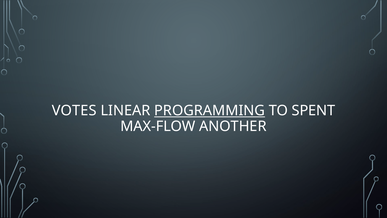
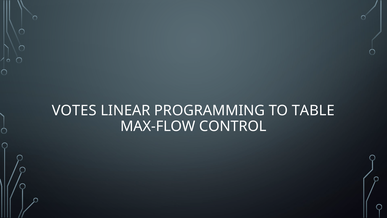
PROGRAMMING underline: present -> none
SPENT: SPENT -> TABLE
ANOTHER: ANOTHER -> CONTROL
